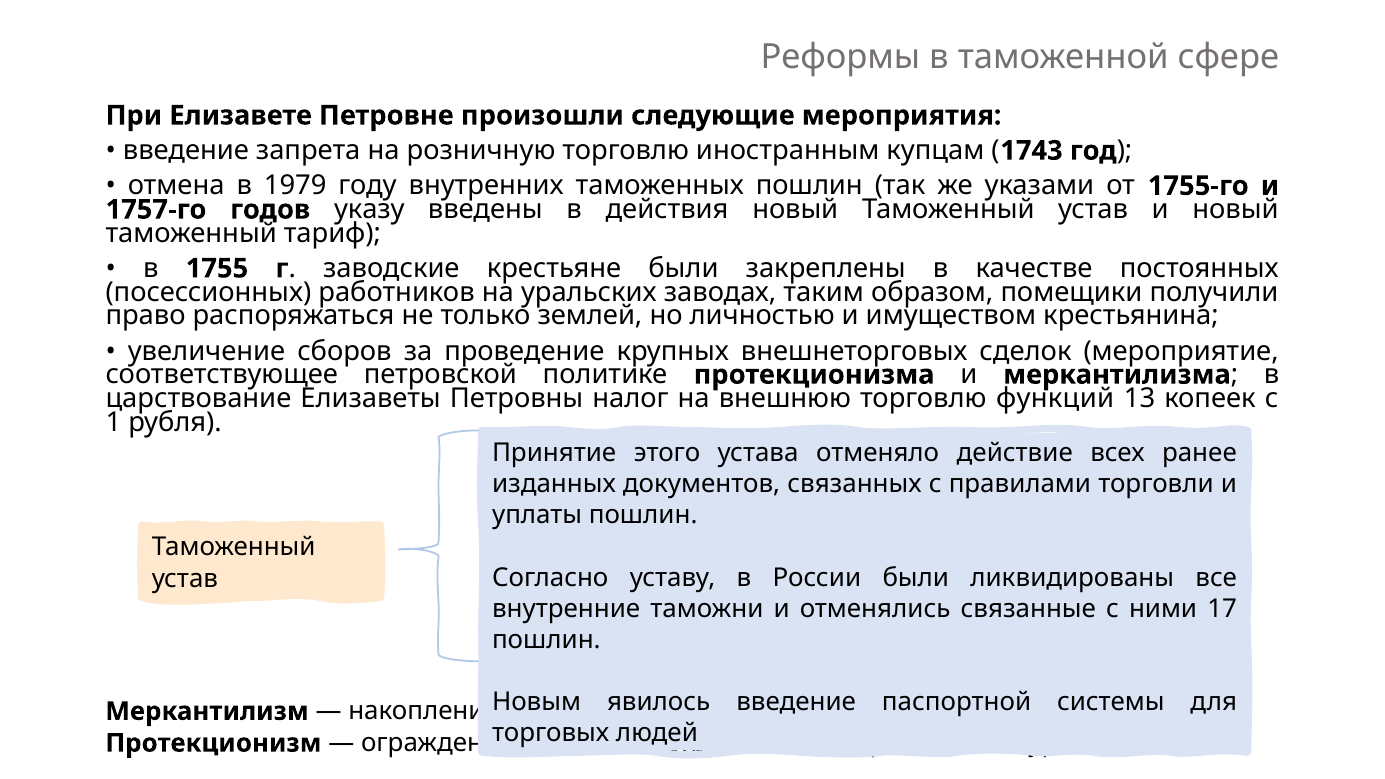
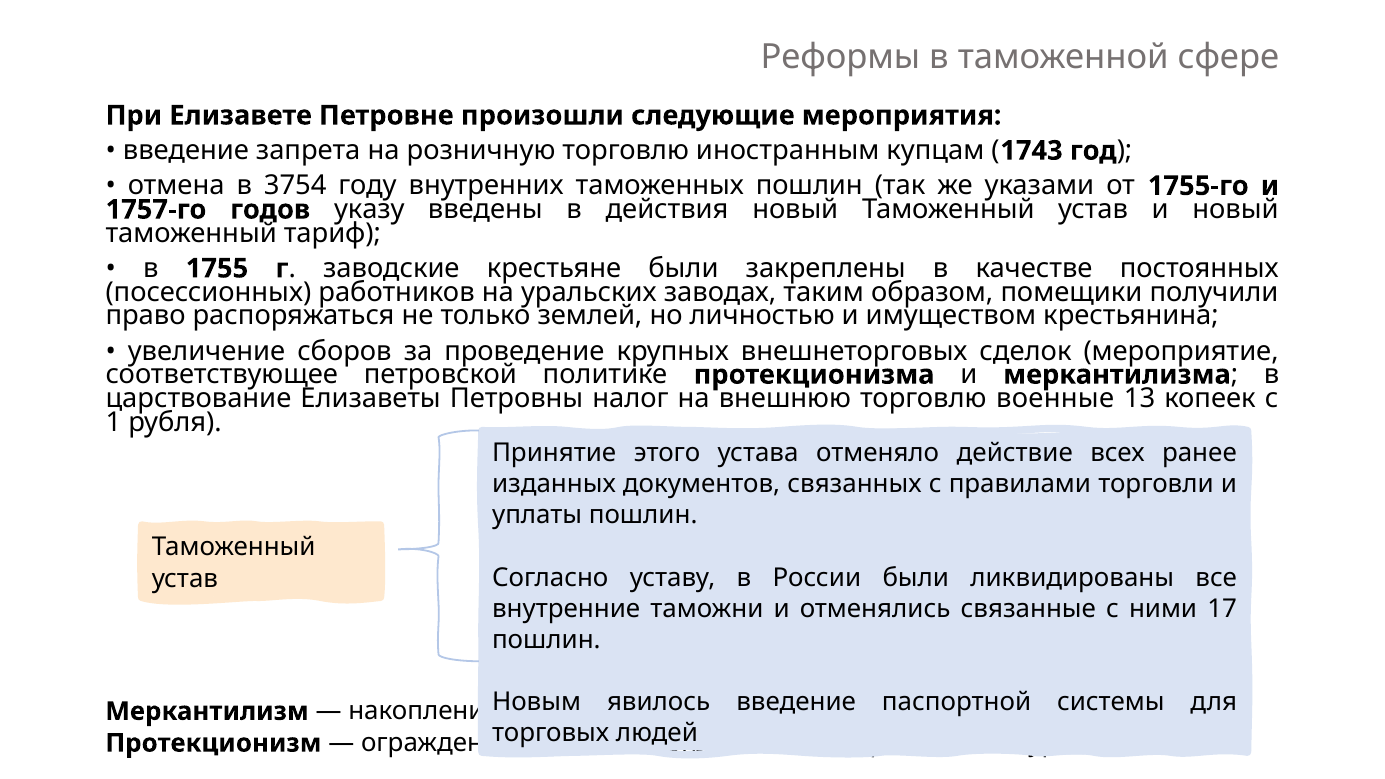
1979: 1979 -> 3754
функций: функций -> военные
